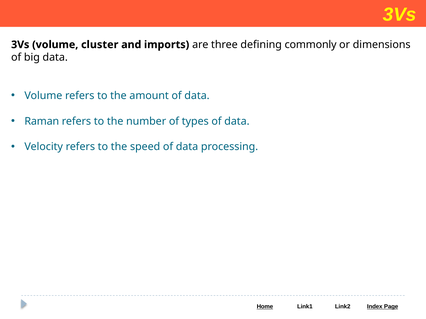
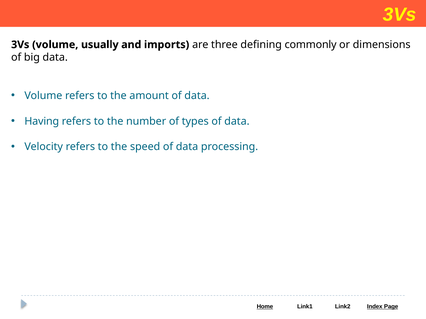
cluster: cluster -> usually
Raman: Raman -> Having
